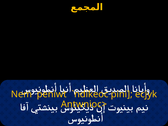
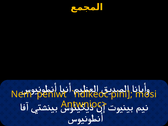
ecjyk: ecjyk -> mosi
